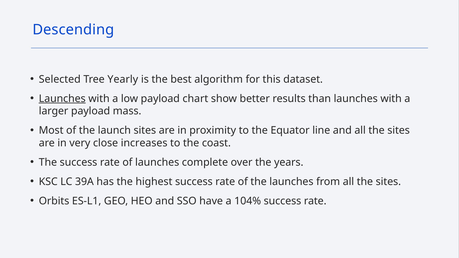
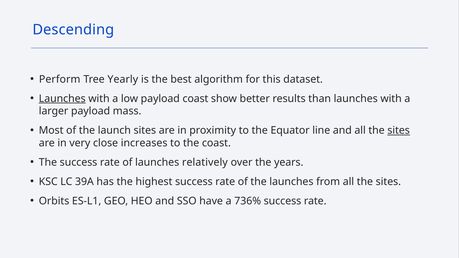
Selected: Selected -> Perform
payload chart: chart -> coast
sites at (399, 131) underline: none -> present
complete: complete -> relatively
104%: 104% -> 736%
